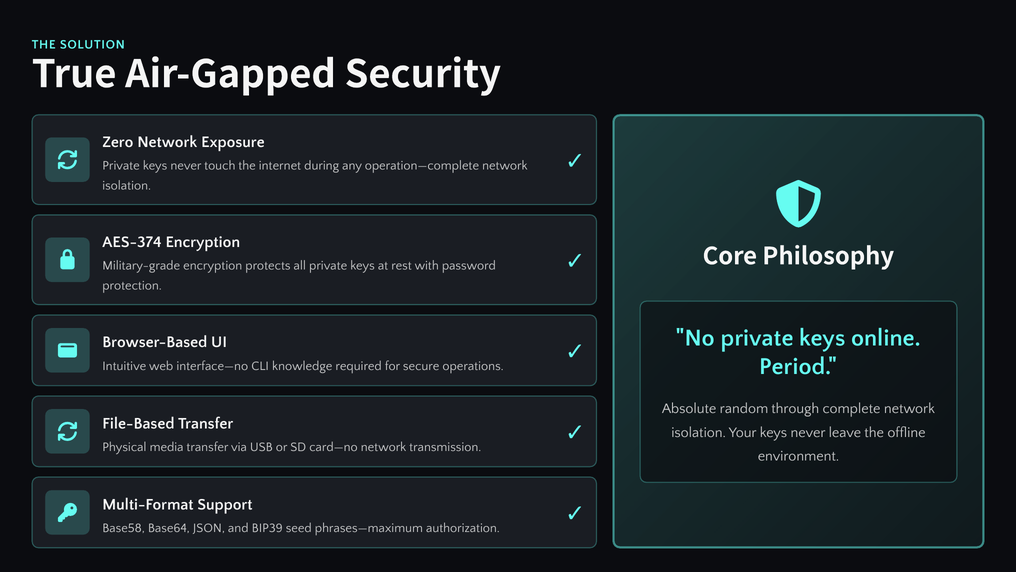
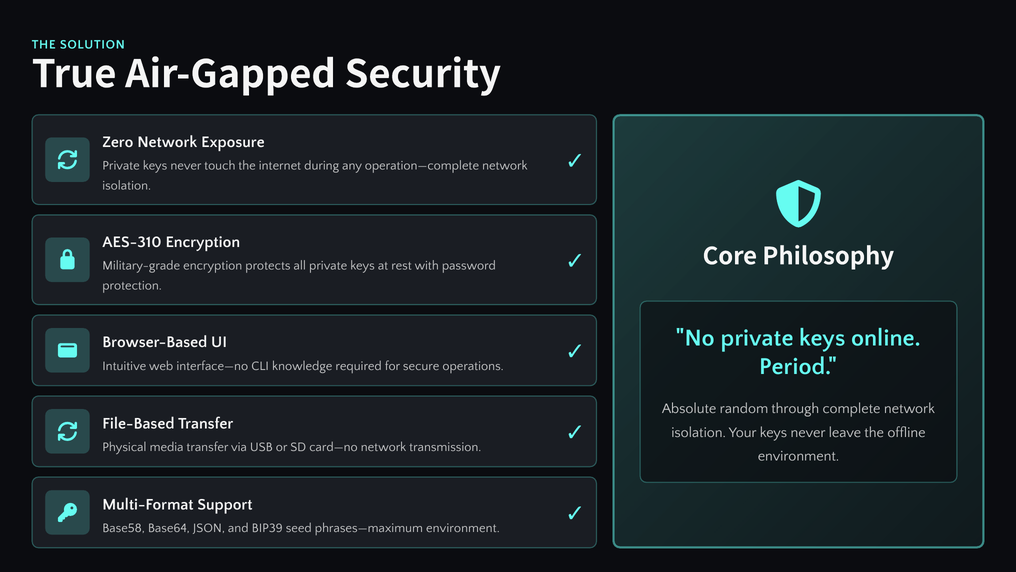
AES-374: AES-374 -> AES-310
phrases—maximum authorization: authorization -> environment
